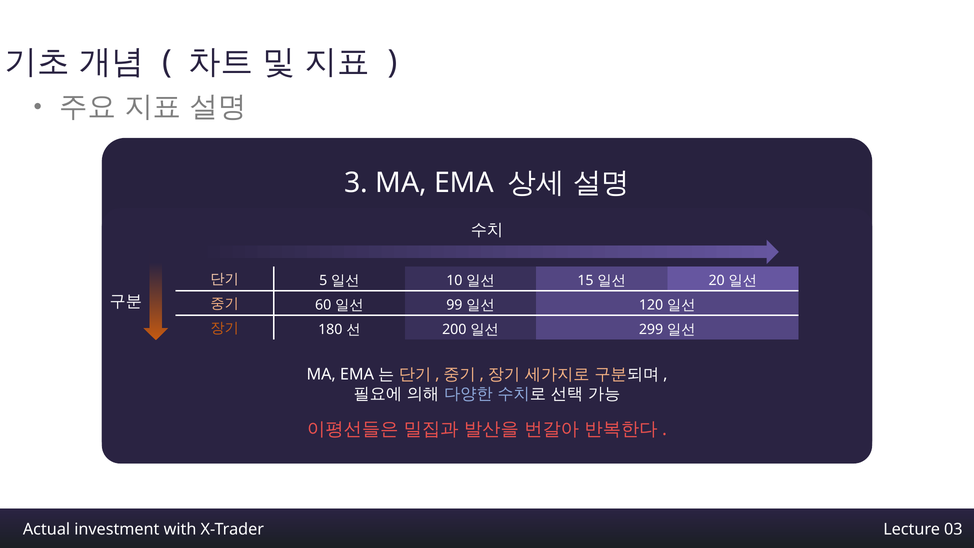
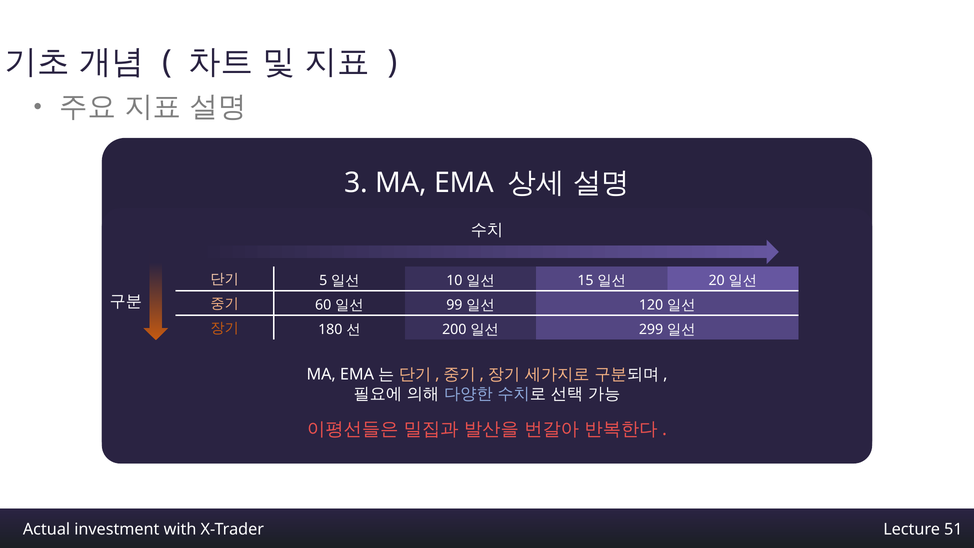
03: 03 -> 51
